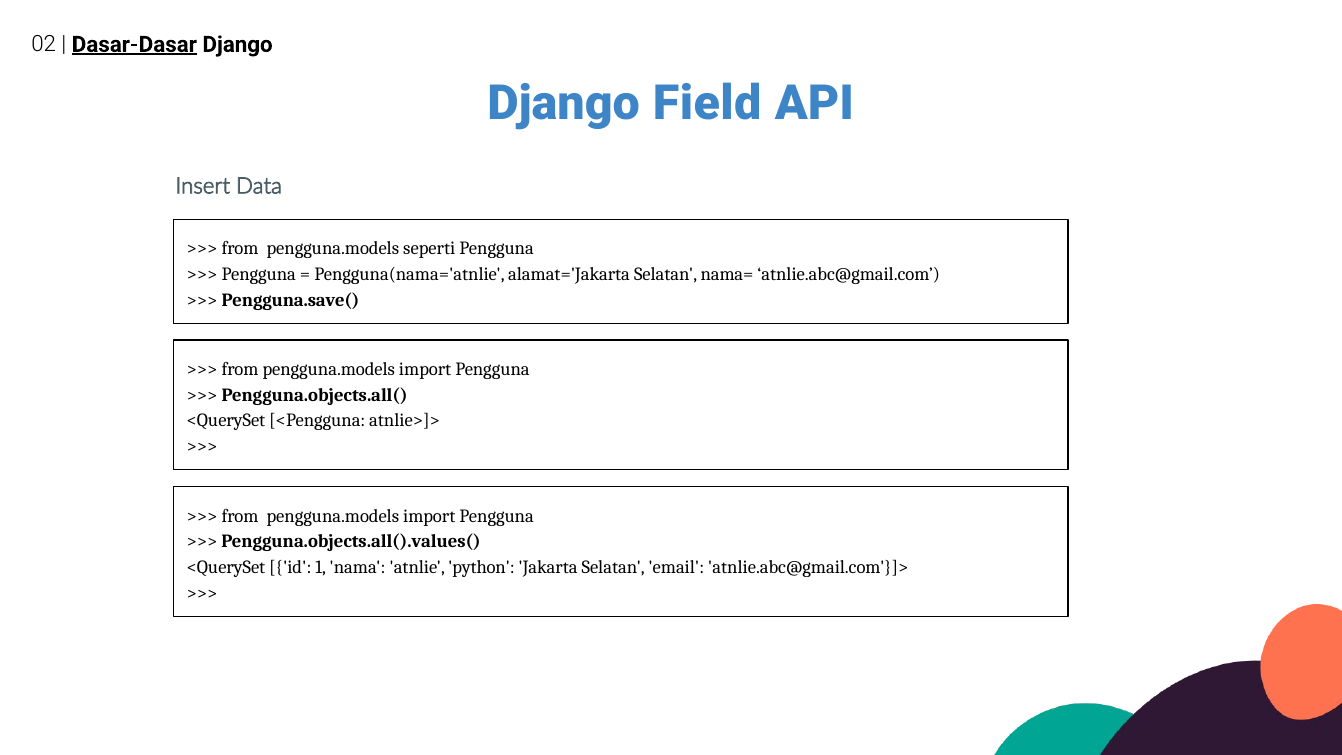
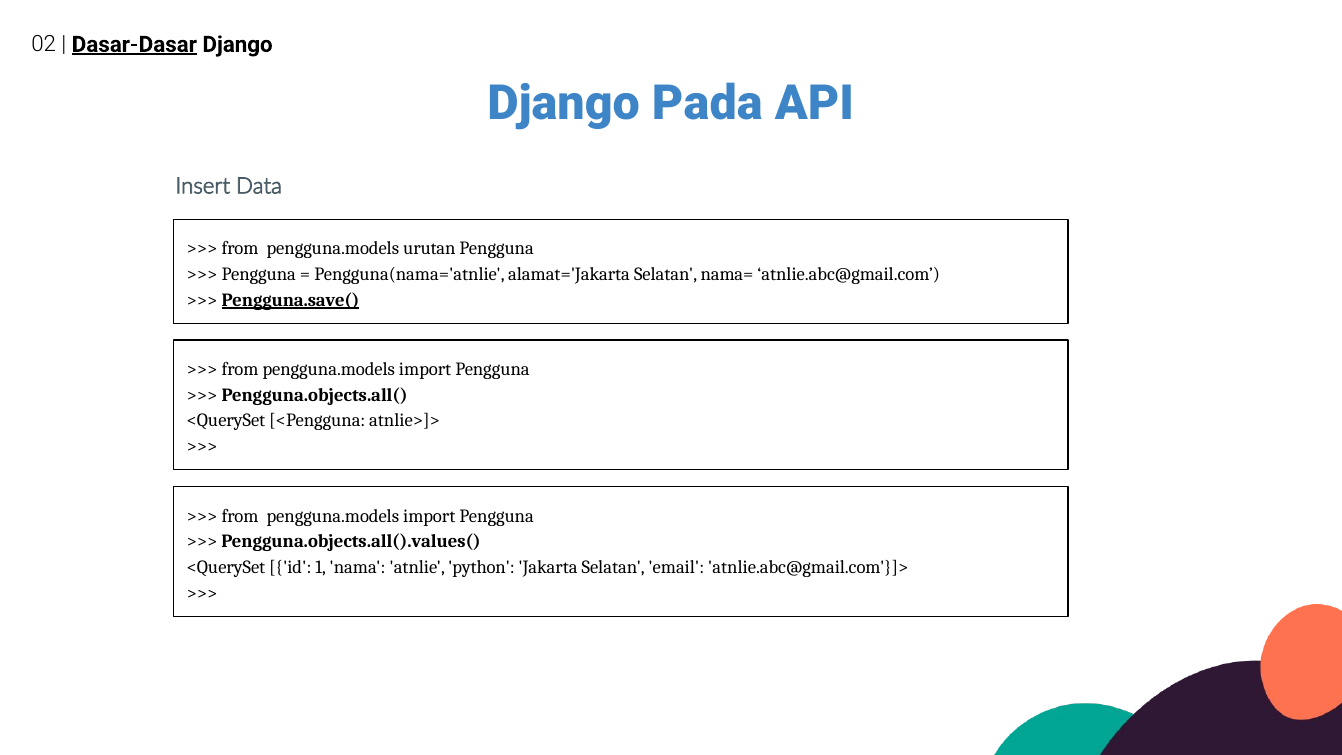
Field: Field -> Pada
seperti: seperti -> urutan
Pengguna.save( underline: none -> present
